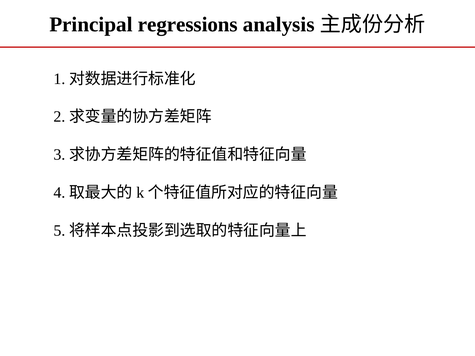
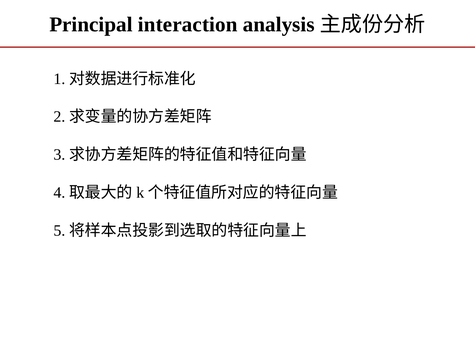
regressions: regressions -> interaction
